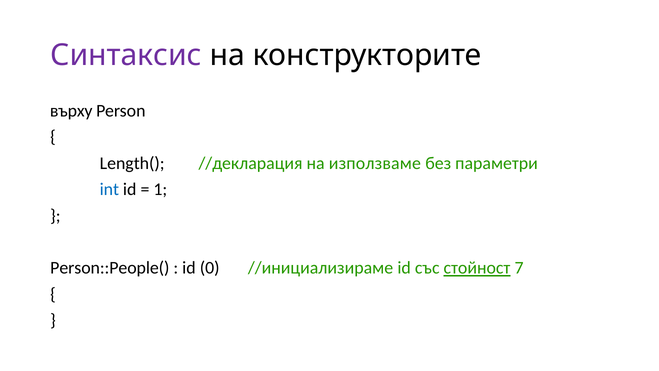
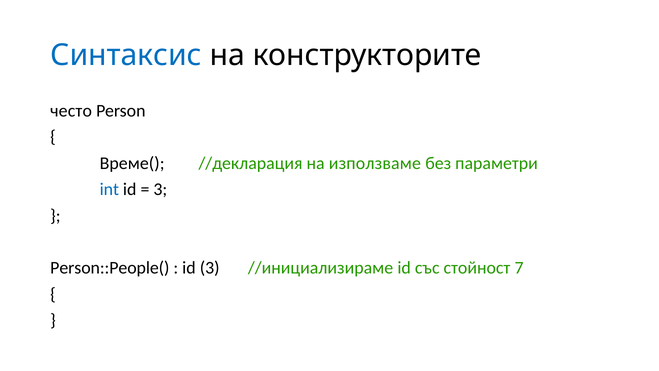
Синтаксис colour: purple -> blue
върху: върху -> често
Length(: Length( -> Време(
1 at (160, 189): 1 -> 3
id 0: 0 -> 3
стойност underline: present -> none
